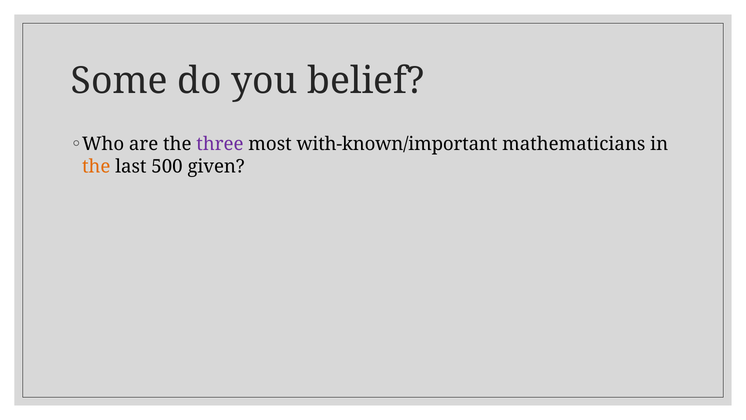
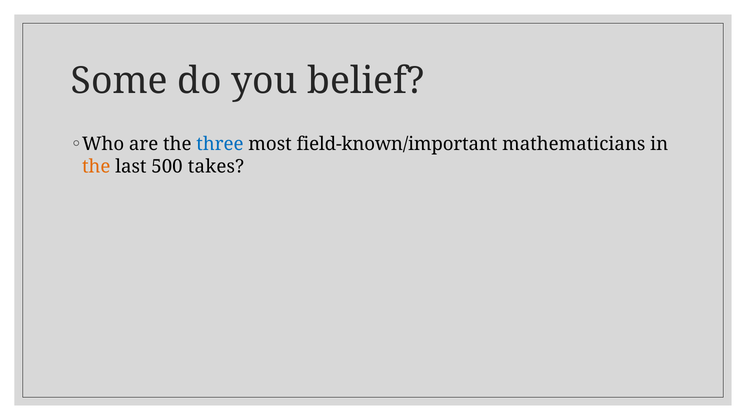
three colour: purple -> blue
with-known/important: with-known/important -> field-known/important
given: given -> takes
